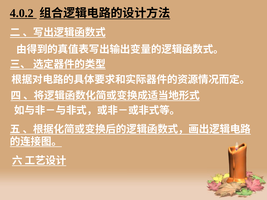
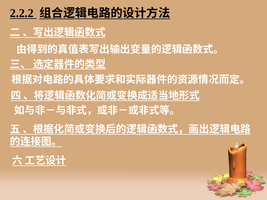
4.0.2: 4.0.2 -> 2.2.2
